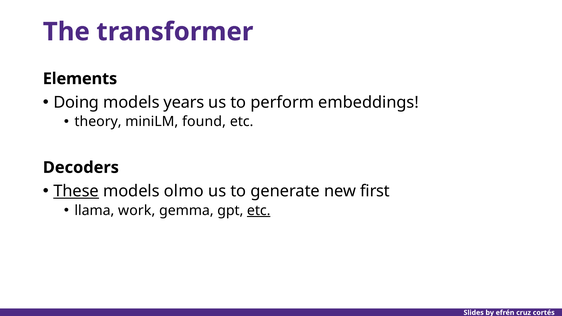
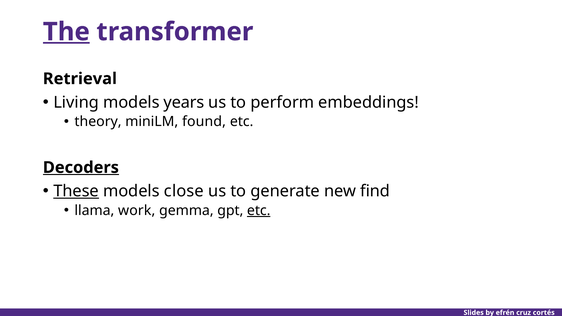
The underline: none -> present
Elements: Elements -> Retrieval
Doing: Doing -> Living
Decoders underline: none -> present
olmo: olmo -> close
first: first -> find
